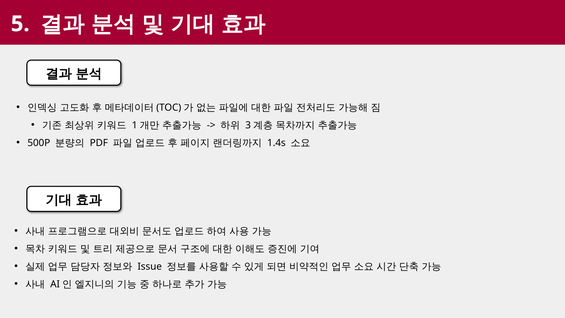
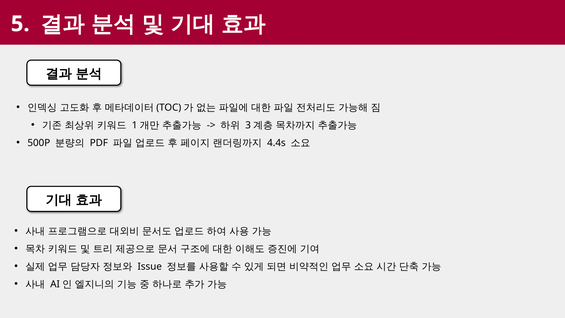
1.4s: 1.4s -> 4.4s
